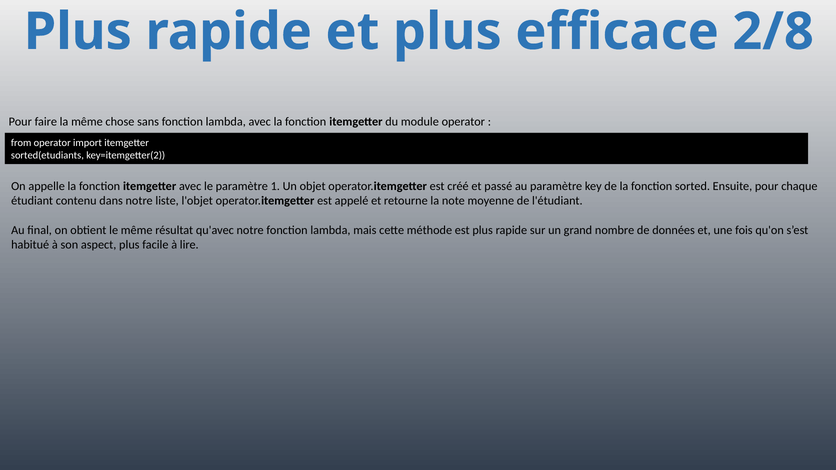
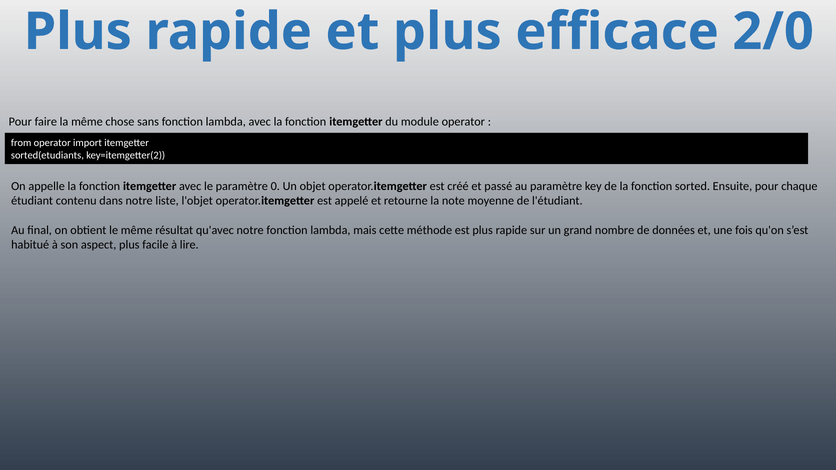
2/8: 2/8 -> 2/0
1: 1 -> 0
